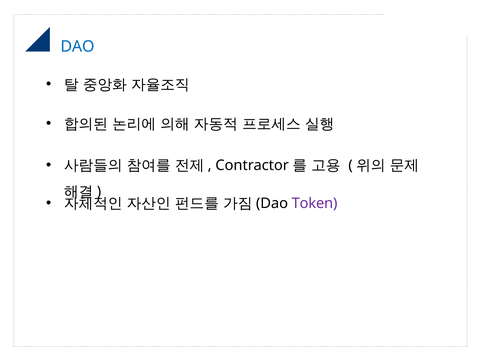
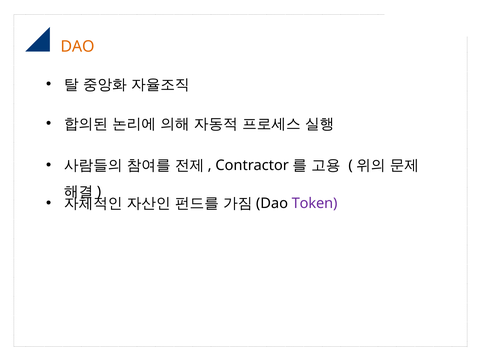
DAO at (77, 47) colour: blue -> orange
